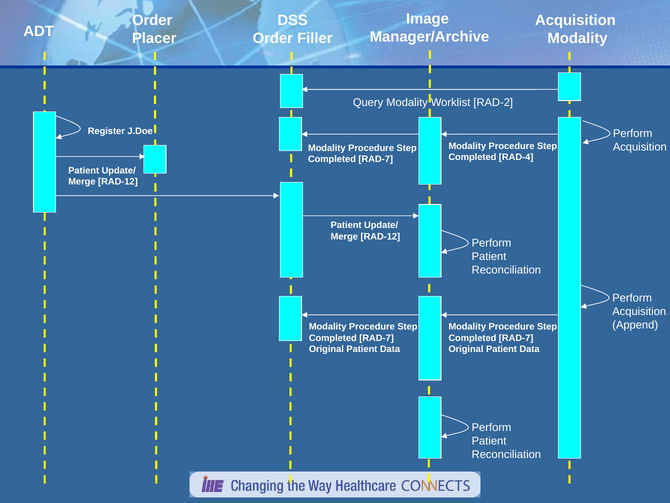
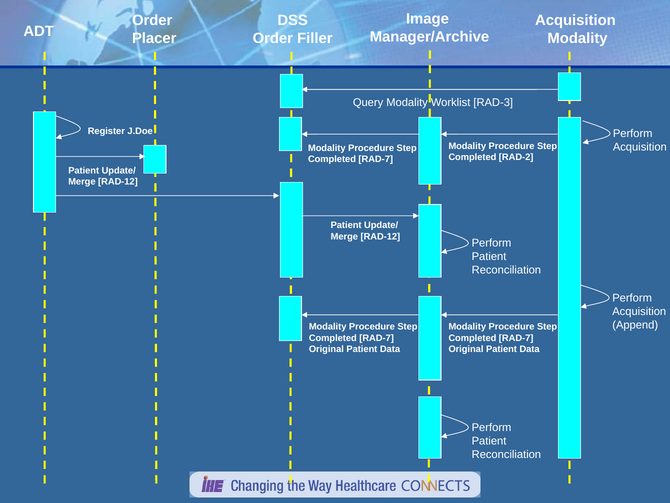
RAD-2: RAD-2 -> RAD-3
RAD-4: RAD-4 -> RAD-2
